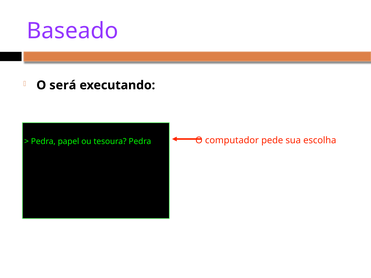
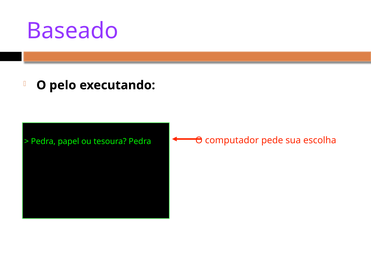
será: será -> pelo
